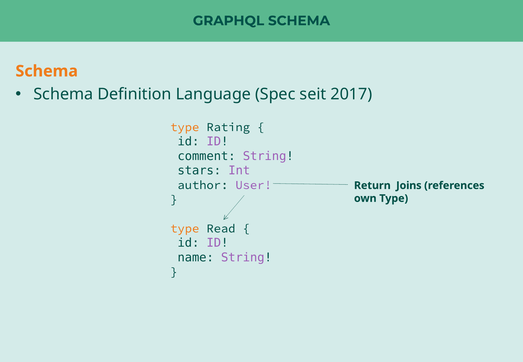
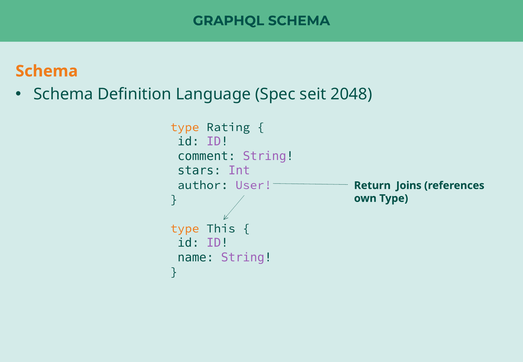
2017: 2017 -> 2048
Read: Read -> This
